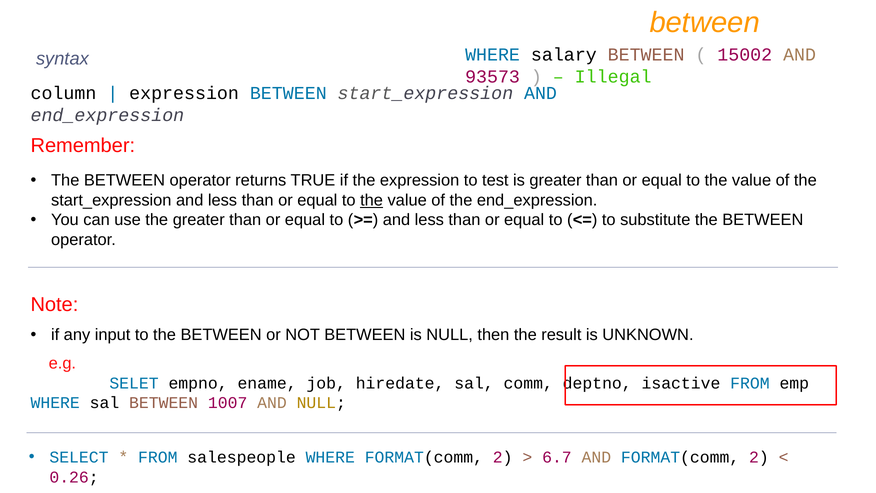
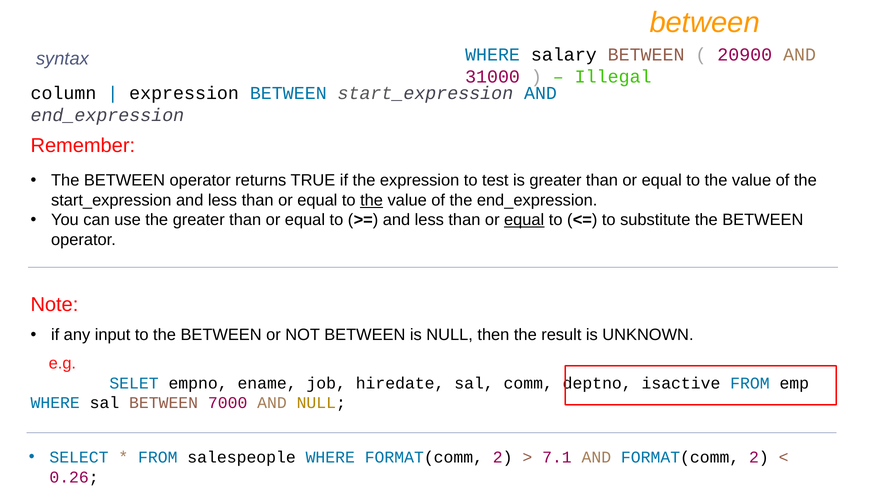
15002: 15002 -> 20900
93573: 93573 -> 31000
equal at (524, 220) underline: none -> present
1007: 1007 -> 7000
6.7: 6.7 -> 7.1
